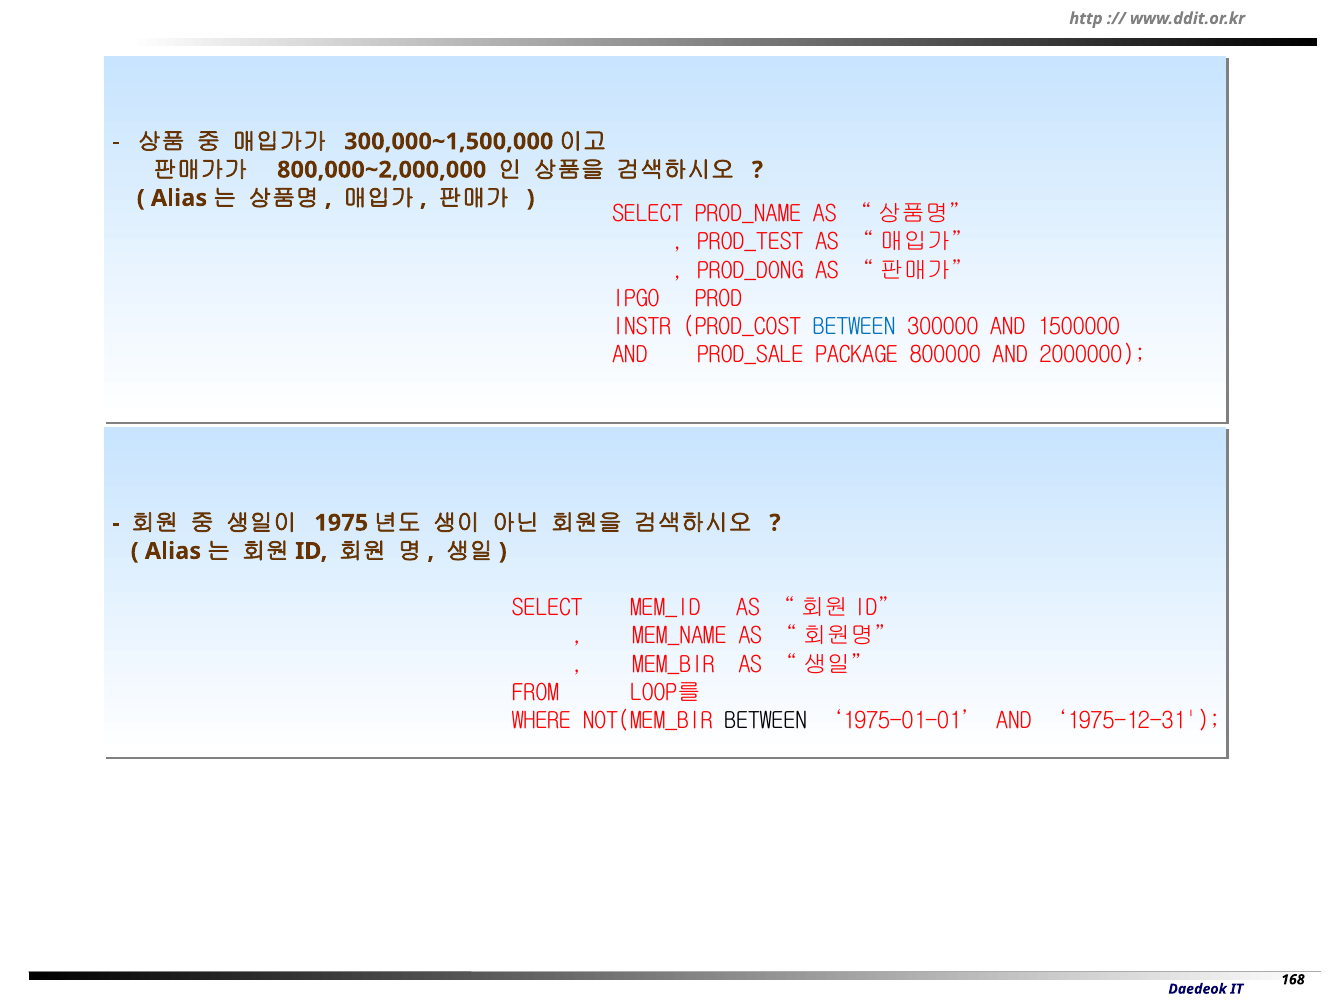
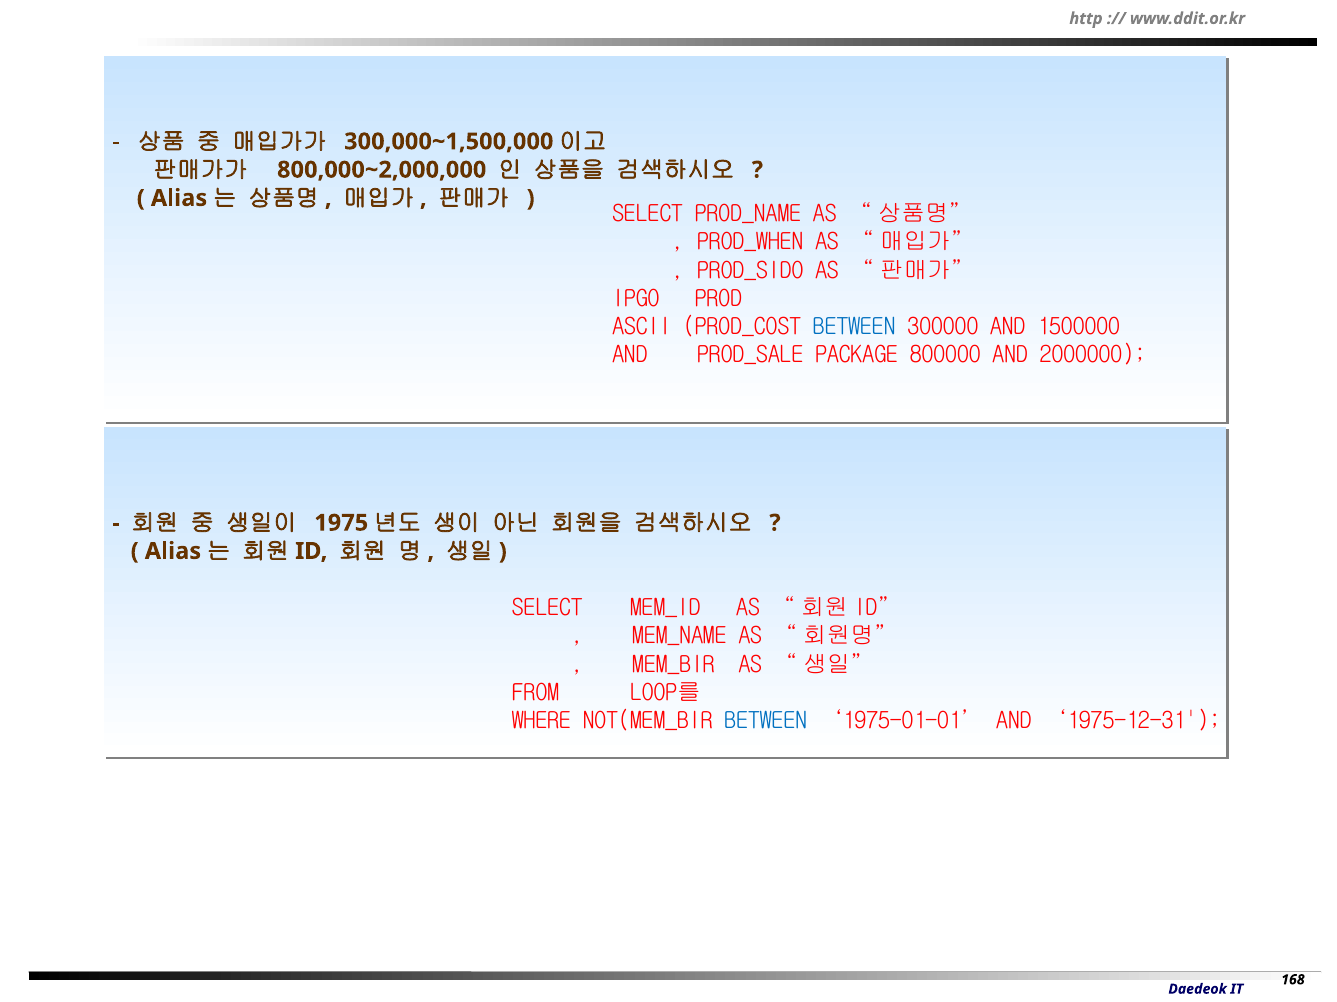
PROD_TEST: PROD_TEST -> PROD_WHEN
PROD_DONG: PROD_DONG -> PROD_SIDO
INSTR: INSTR -> ASCII
BETWEEN at (766, 721) colour: black -> blue
